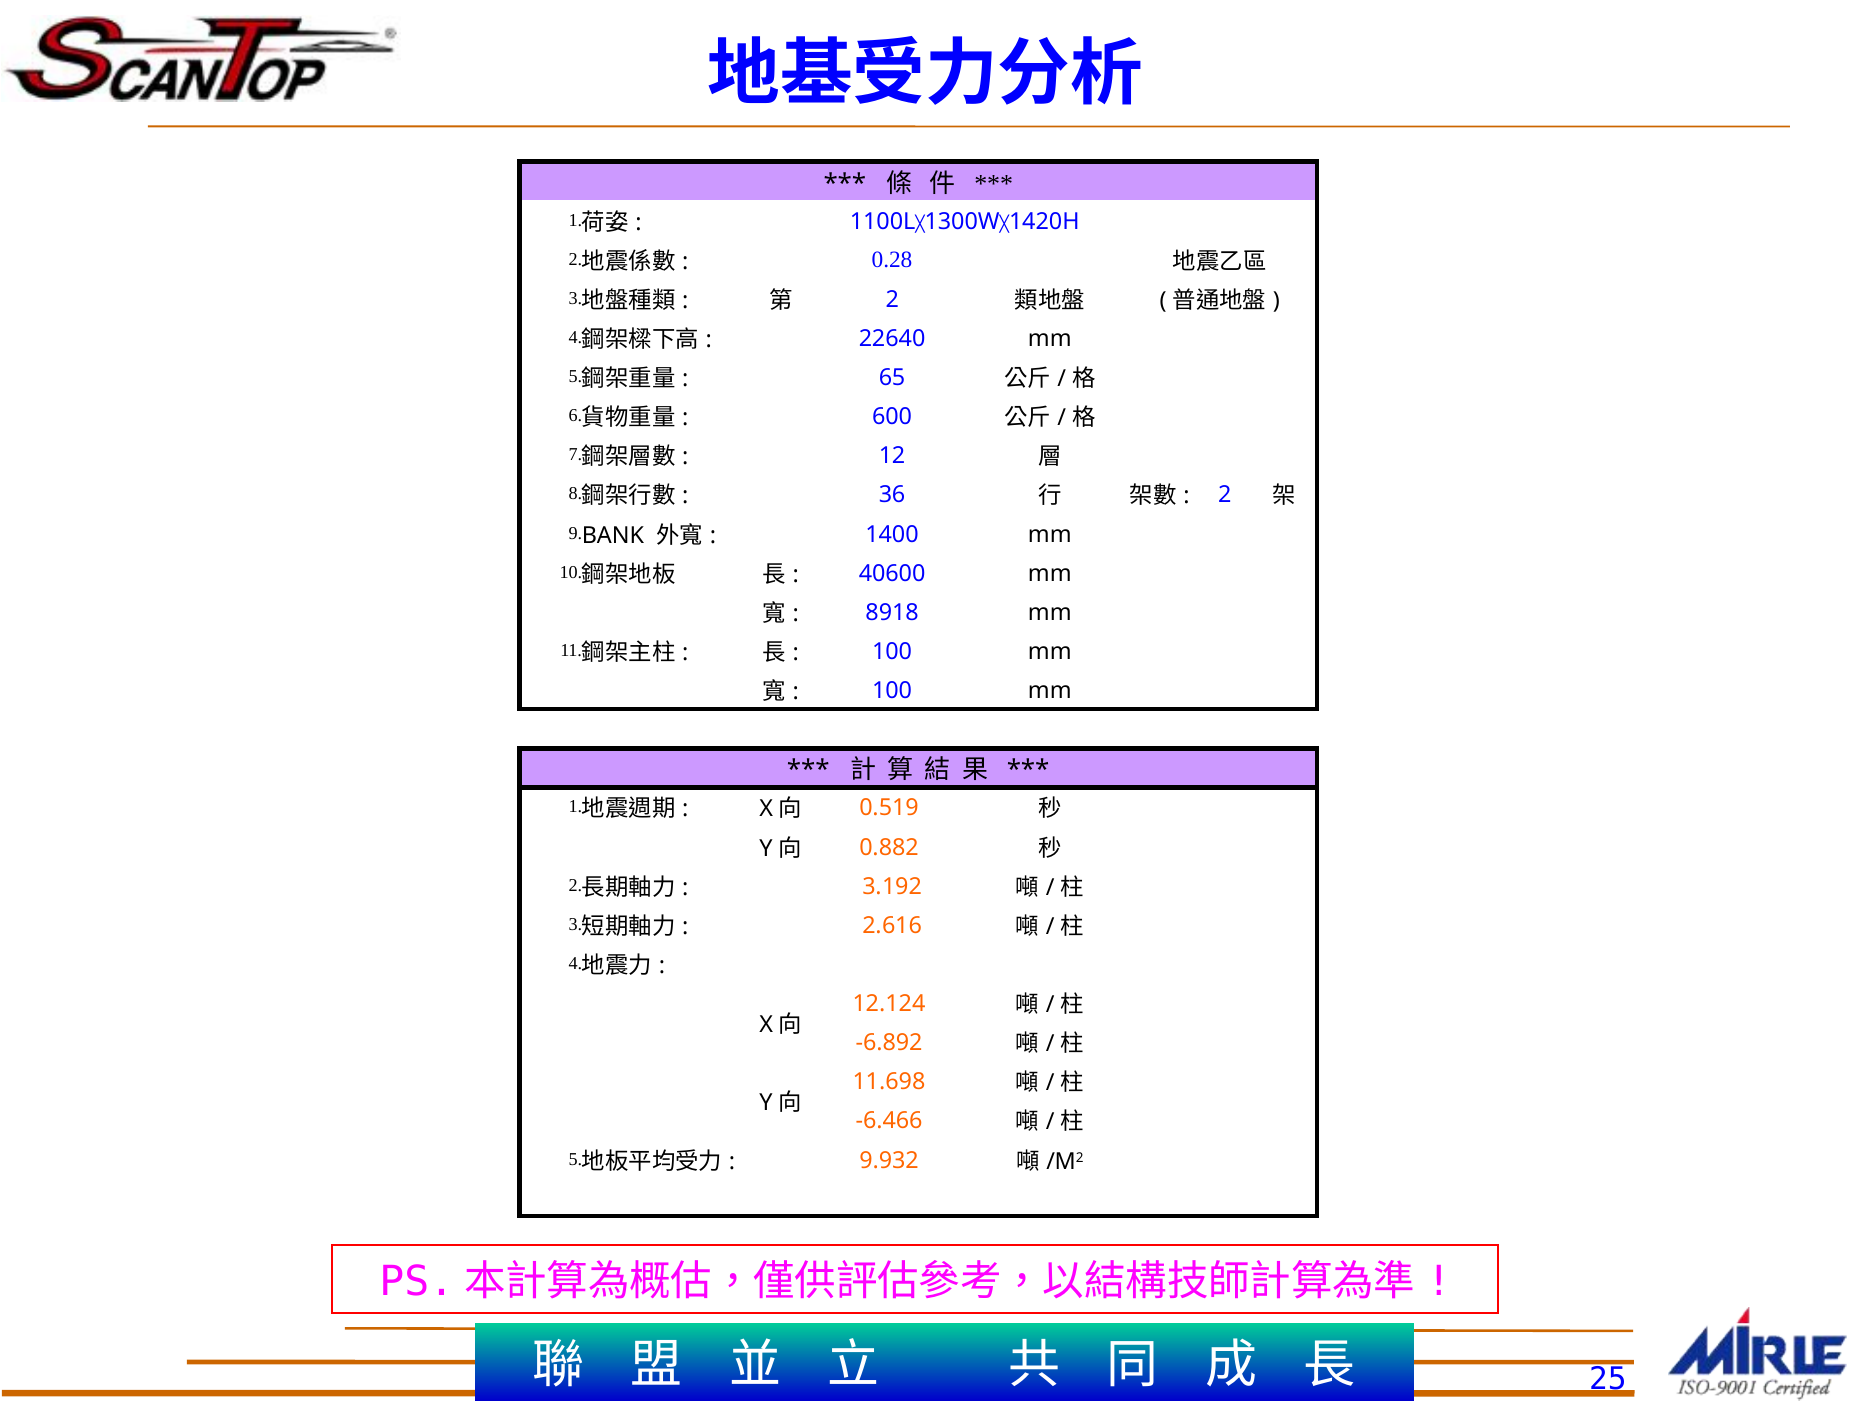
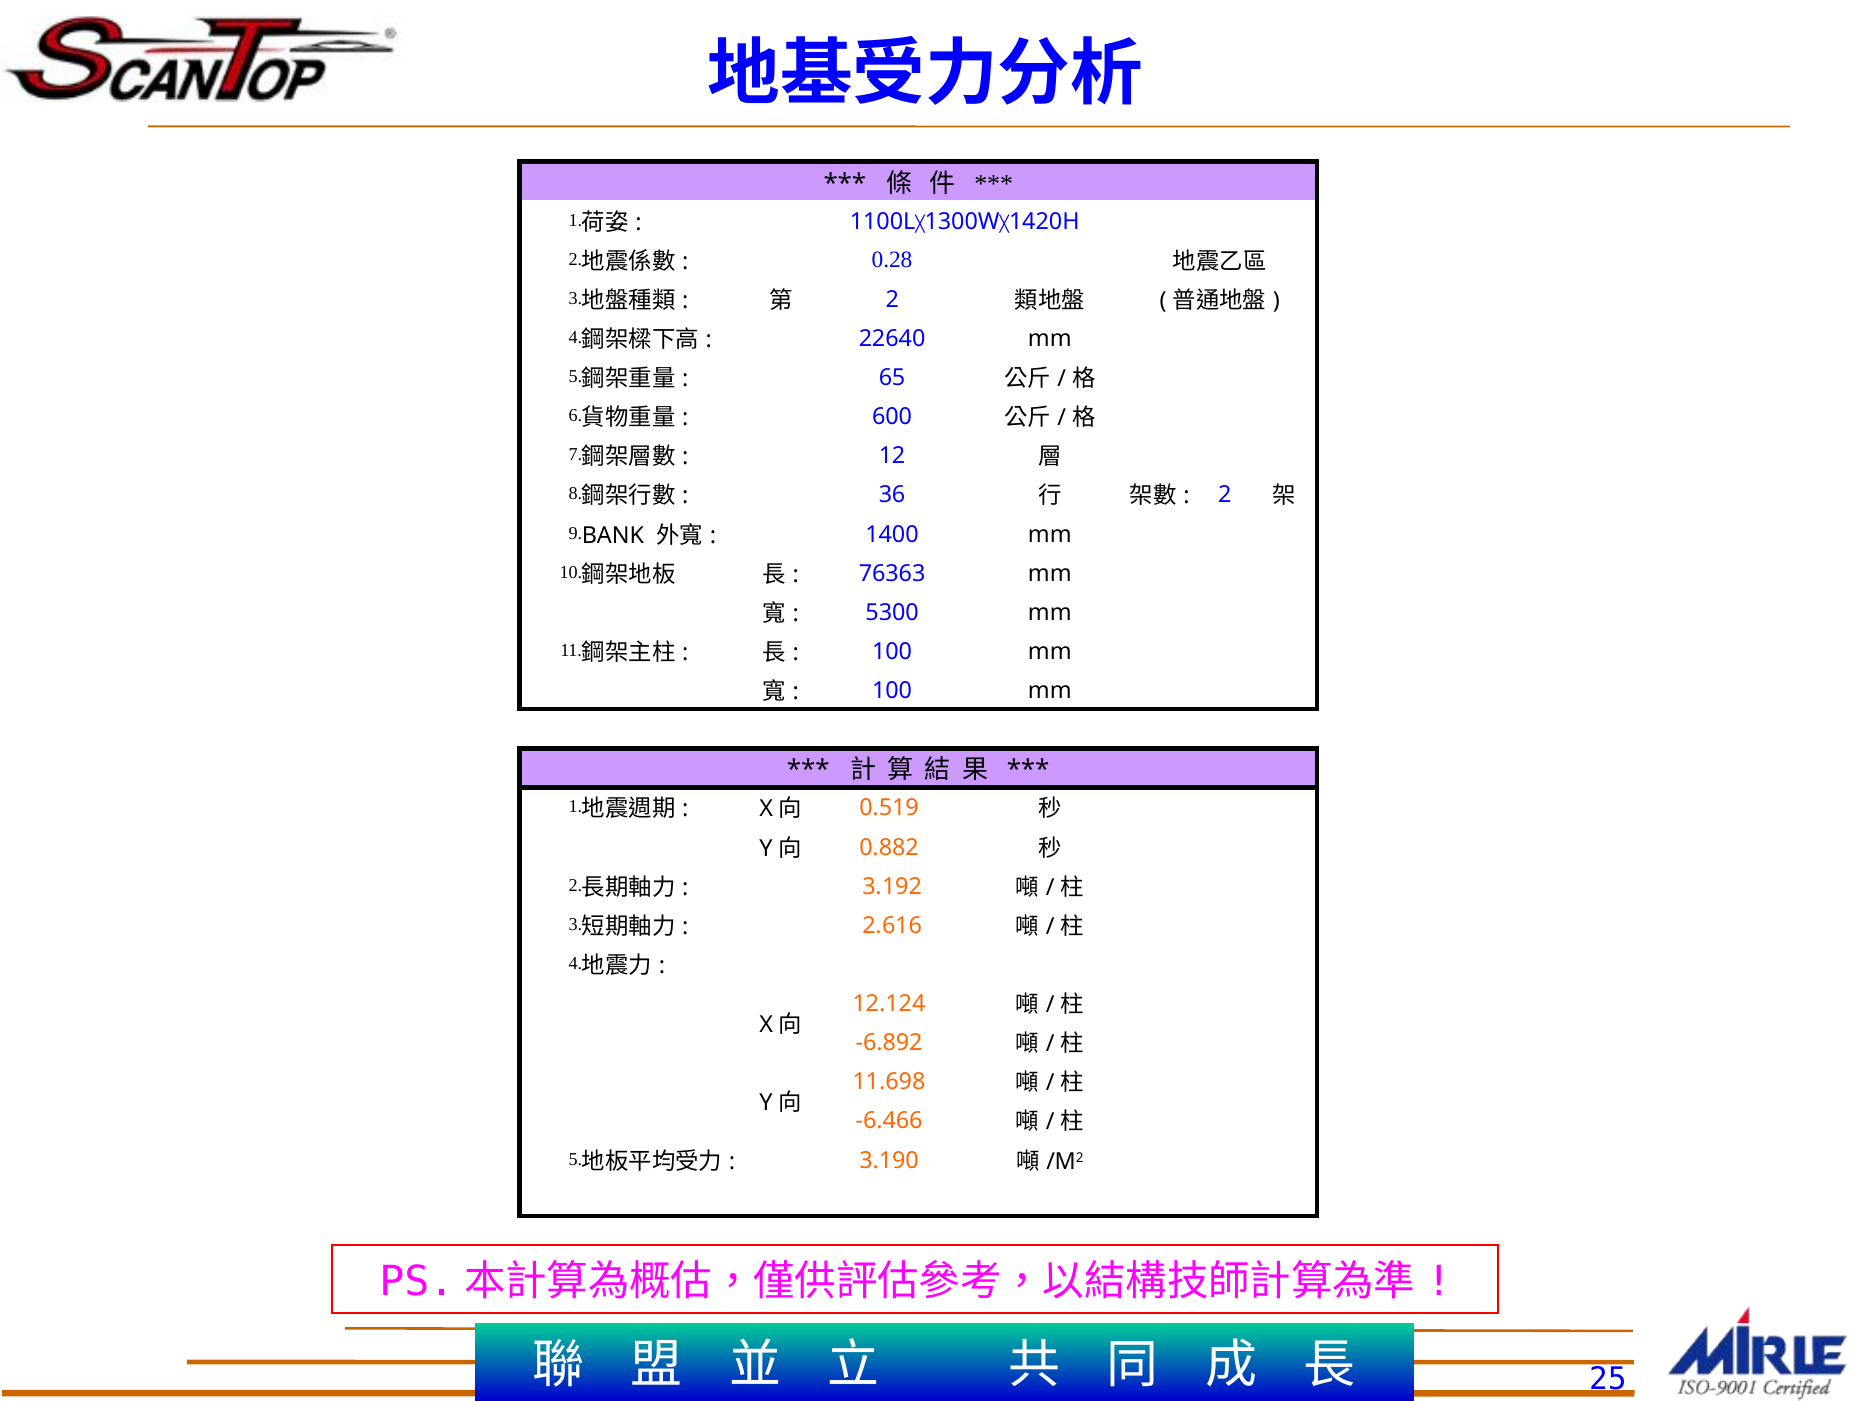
40600: 40600 -> 76363
8918: 8918 -> 5300
9.932: 9.932 -> 3.190
